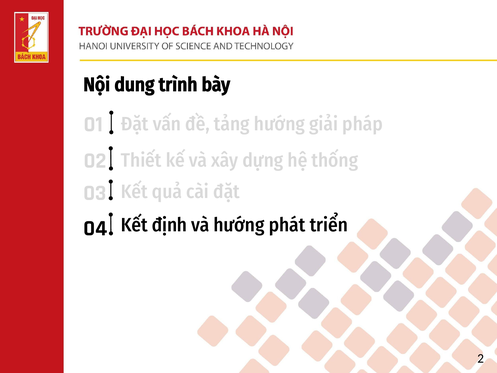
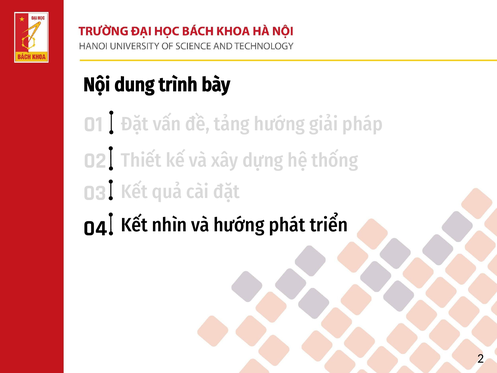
định: định -> nhìn
